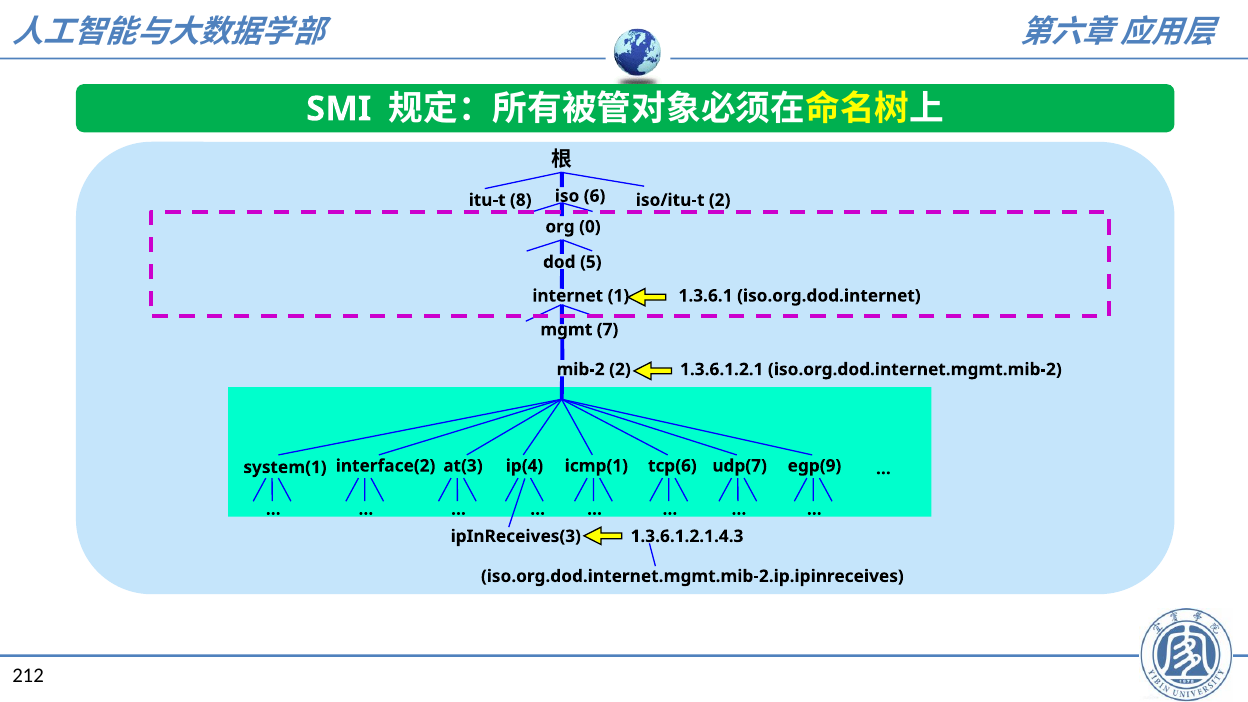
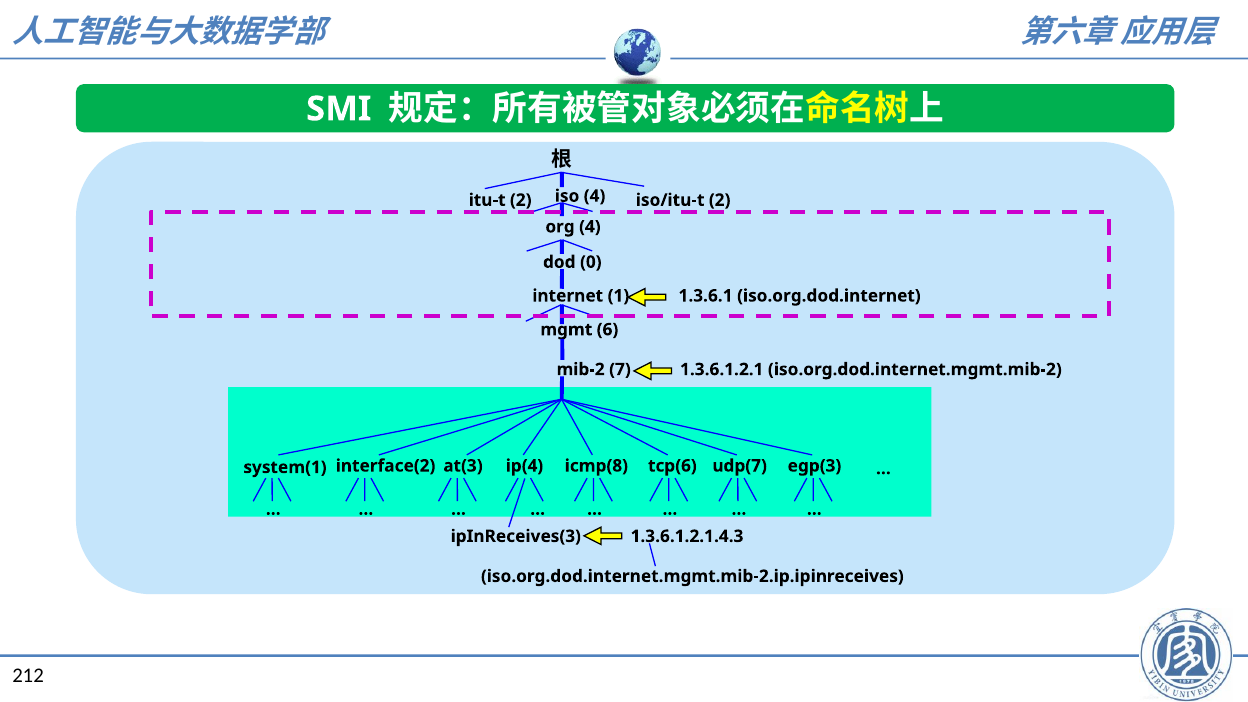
iso 6: 6 -> 4
itu-t 8: 8 -> 2
org 0: 0 -> 4
5: 5 -> 0
7: 7 -> 6
mib-2 2: 2 -> 7
icmp(1: icmp(1 -> icmp(8
egp(9: egp(9 -> egp(3
